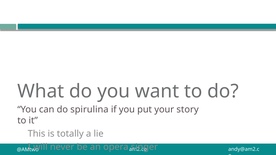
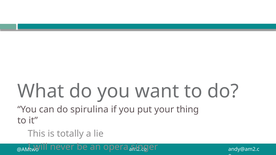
story: story -> thing
